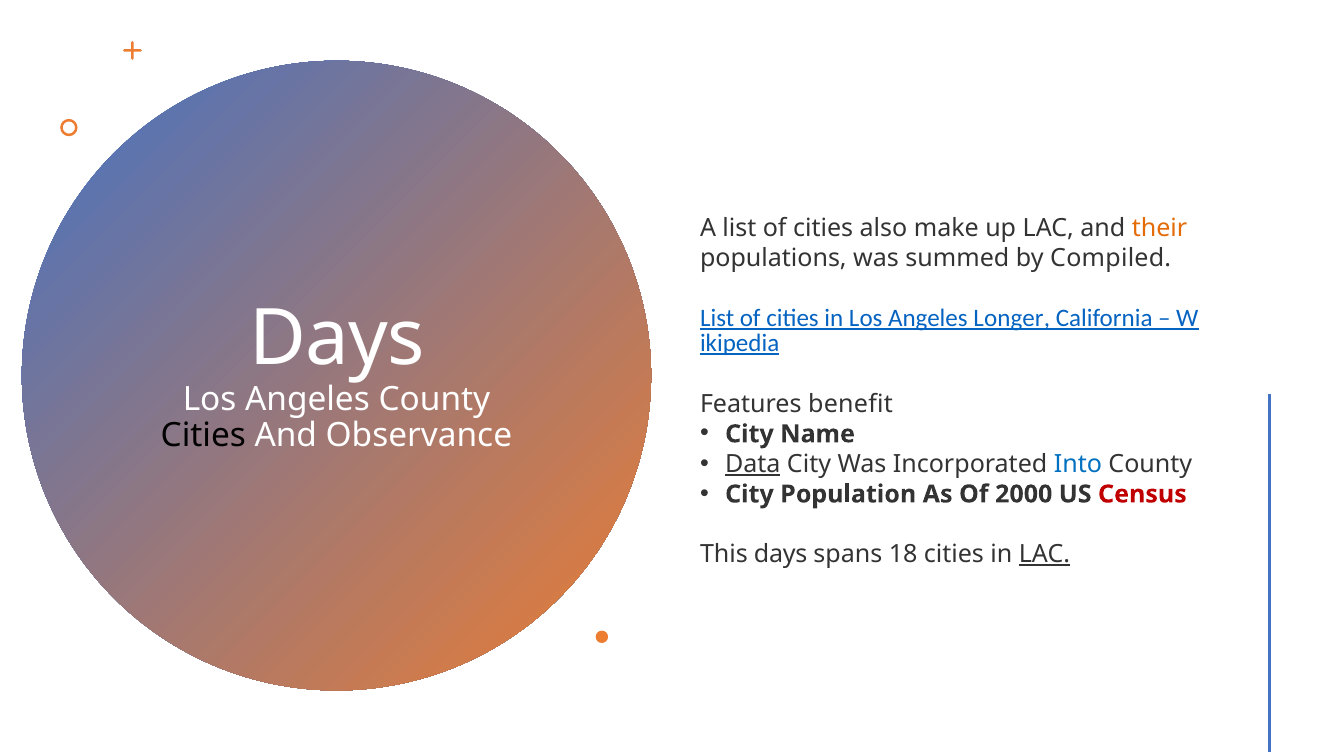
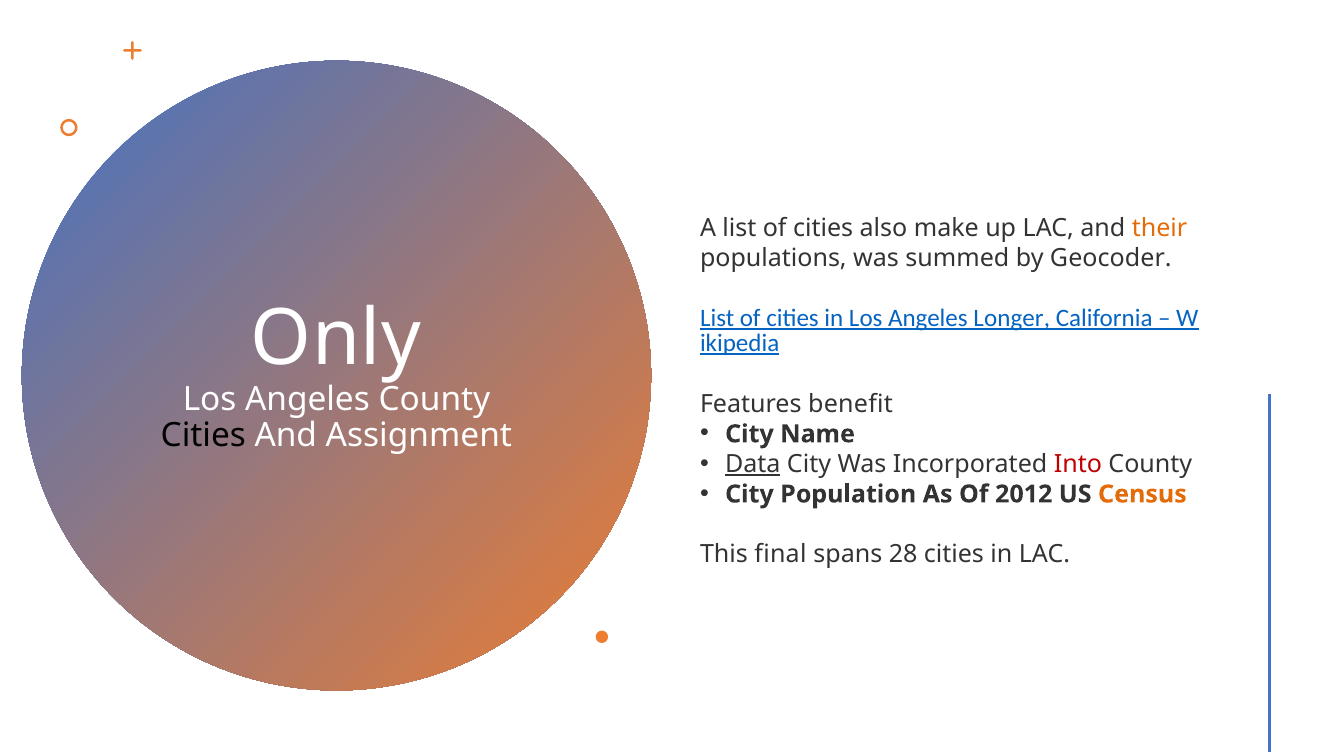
Compiled: Compiled -> Geocoder
Days at (337, 339): Days -> Only
Observance: Observance -> Assignment
Into colour: blue -> red
2000: 2000 -> 2012
Census colour: red -> orange
This days: days -> final
18: 18 -> 28
LAC at (1044, 554) underline: present -> none
